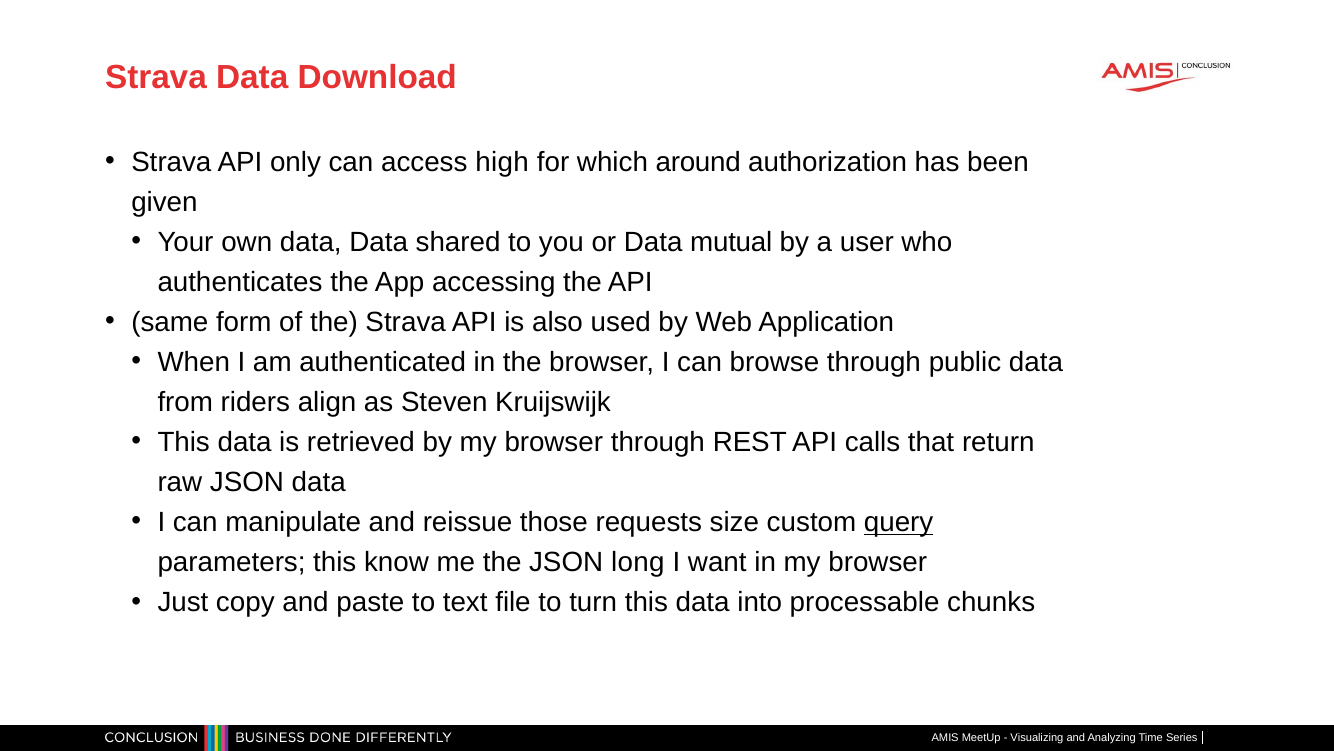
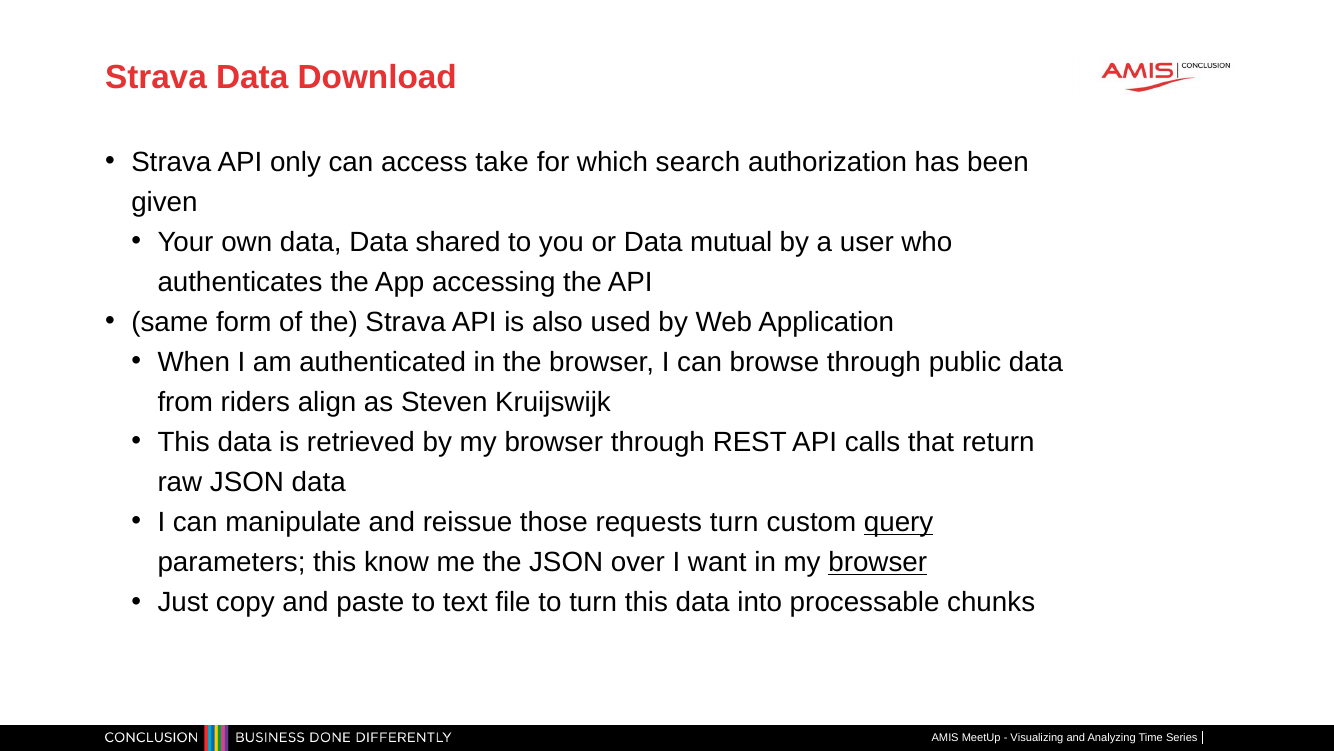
high: high -> take
around: around -> search
requests size: size -> turn
long: long -> over
browser at (878, 562) underline: none -> present
